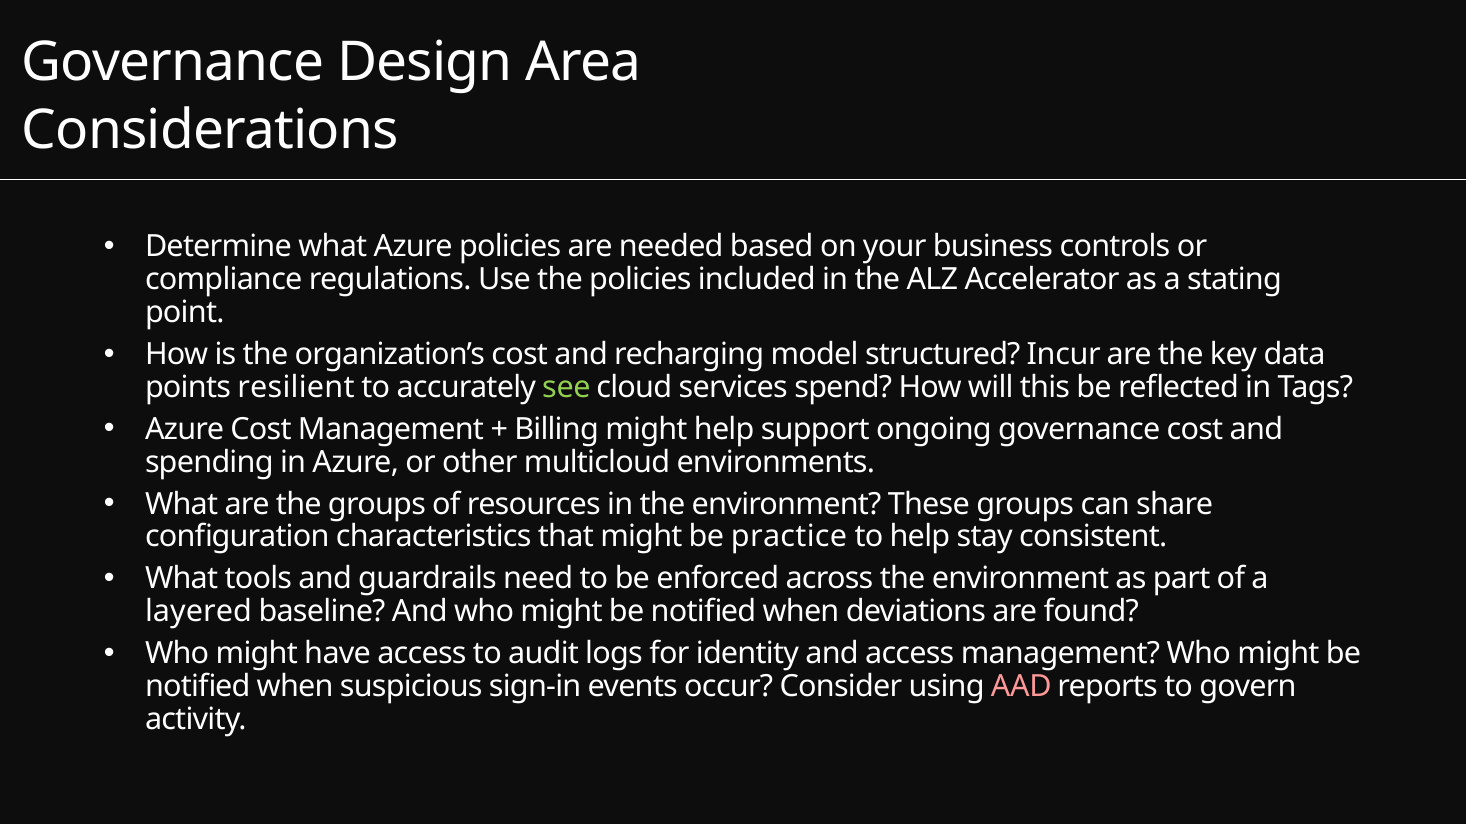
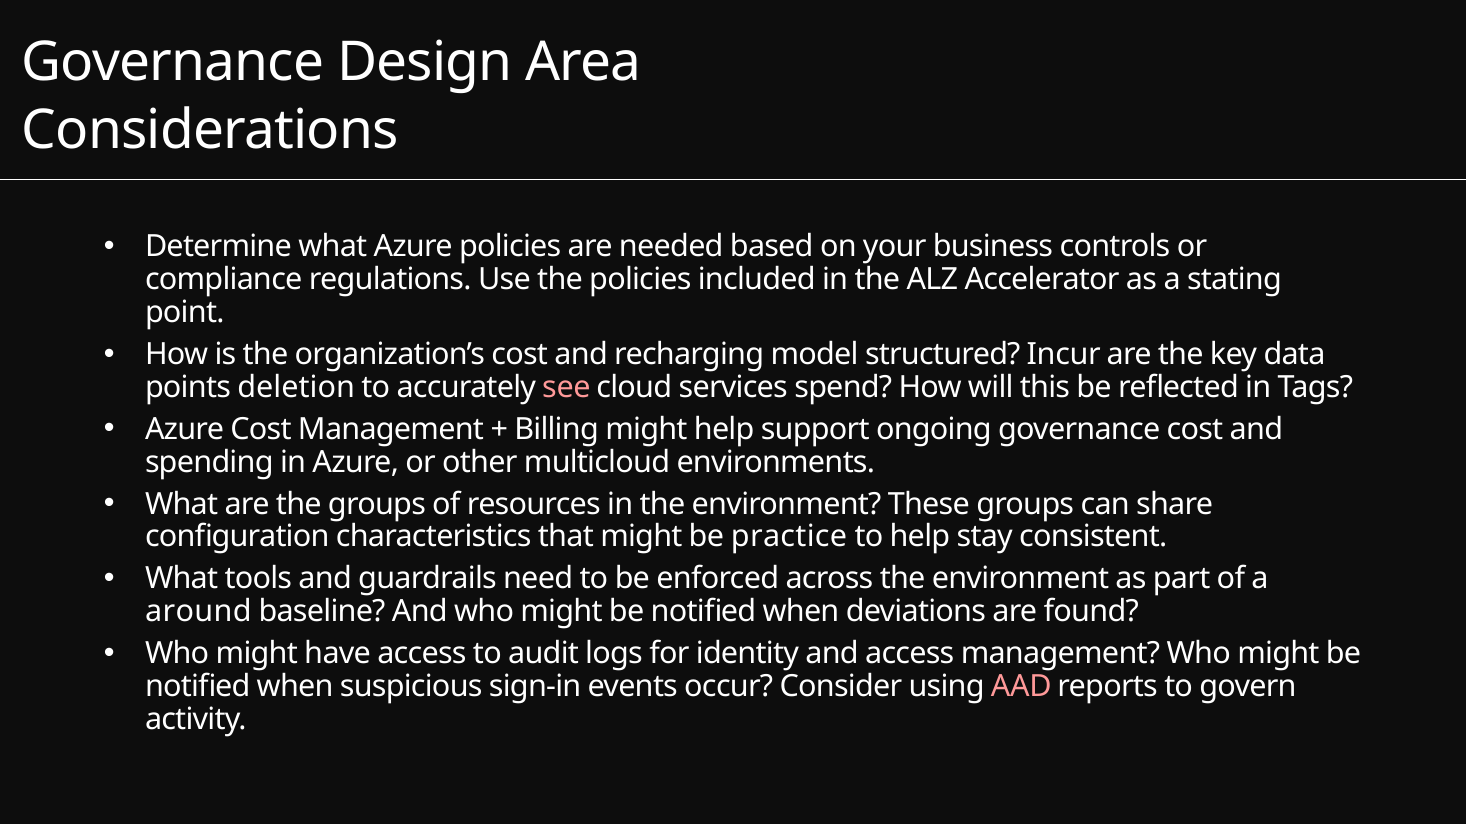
resilient: resilient -> deletion
see colour: light green -> pink
layered: layered -> around
